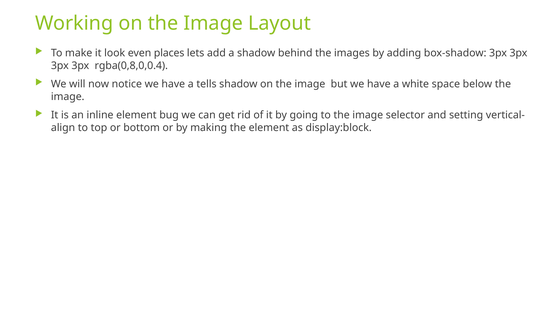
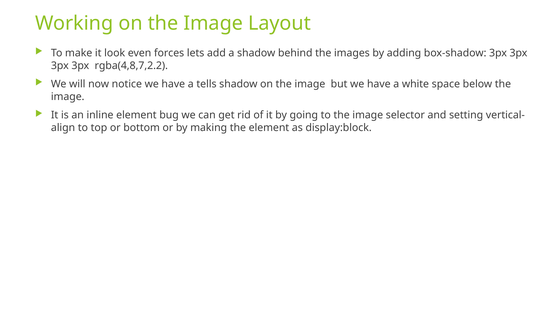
places: places -> forces
rgba(0,8,0,0.4: rgba(0,8,0,0.4 -> rgba(4,8,7,2.2
